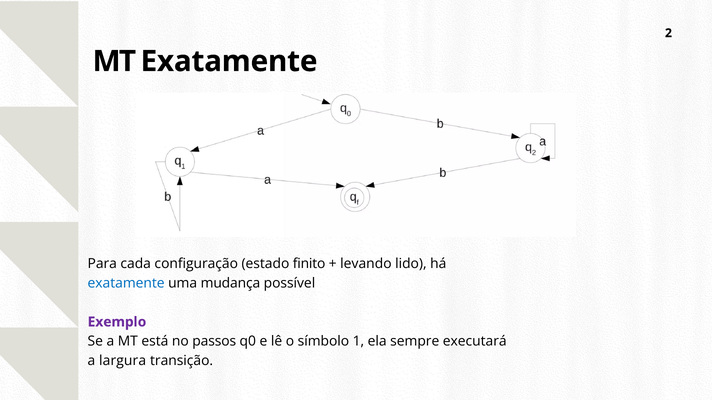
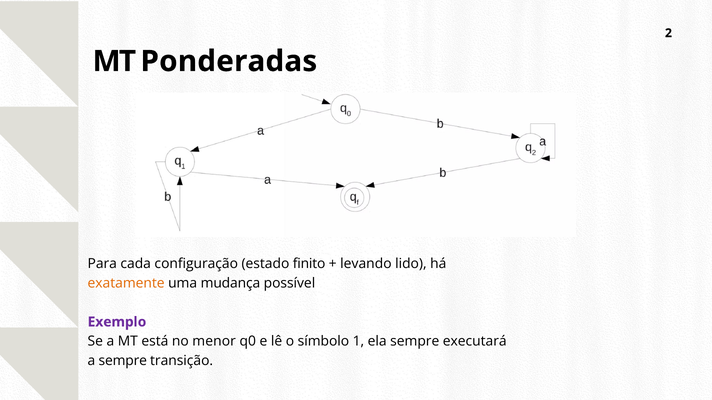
MT Exatamente: Exatamente -> Ponderadas
exatamente at (126, 284) colour: blue -> orange
passos: passos -> menor
a largura: largura -> sempre
